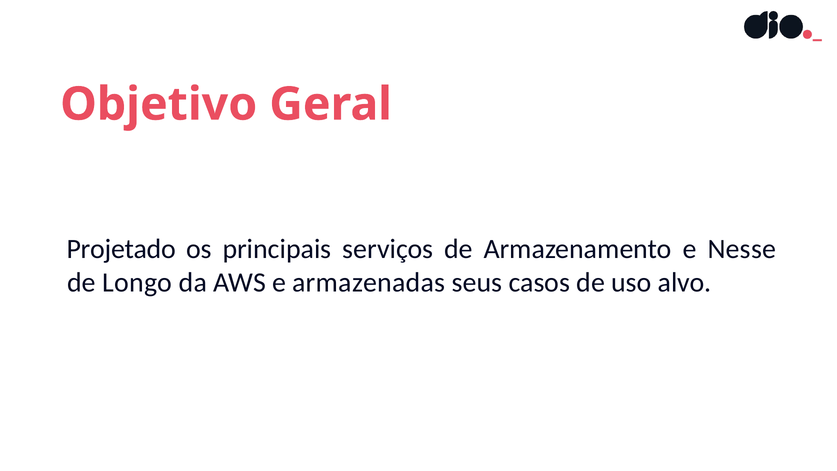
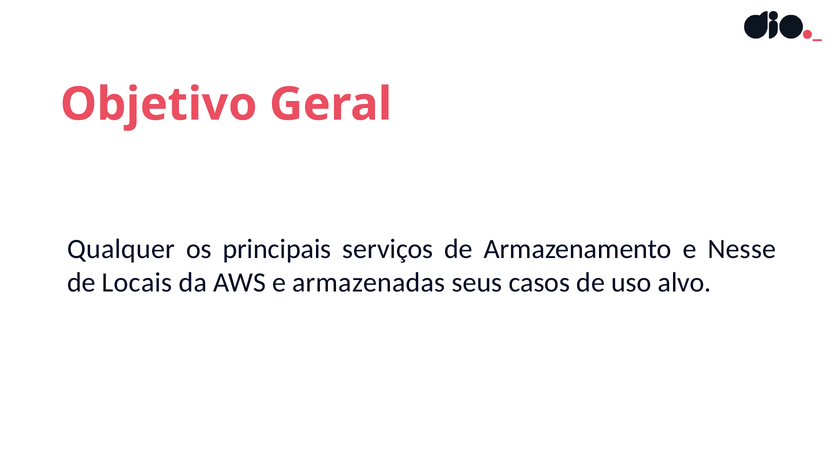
Projetado: Projetado -> Qualquer
Longo: Longo -> Locais
